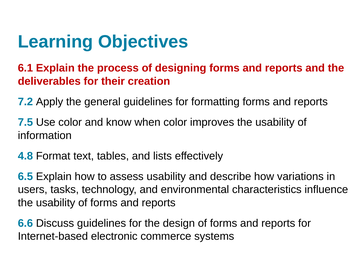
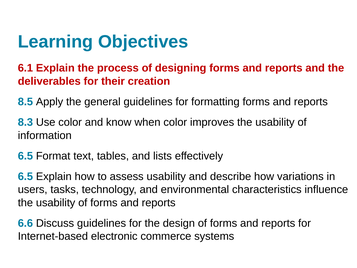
7.2: 7.2 -> 8.5
7.5: 7.5 -> 8.3
4.8 at (25, 156): 4.8 -> 6.5
